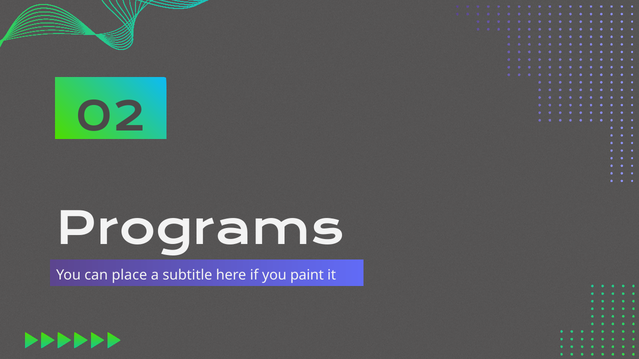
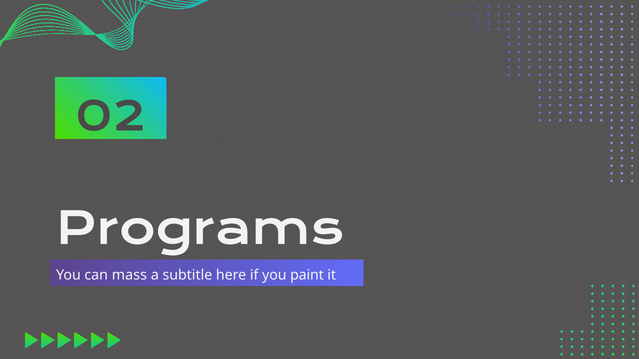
place: place -> mass
